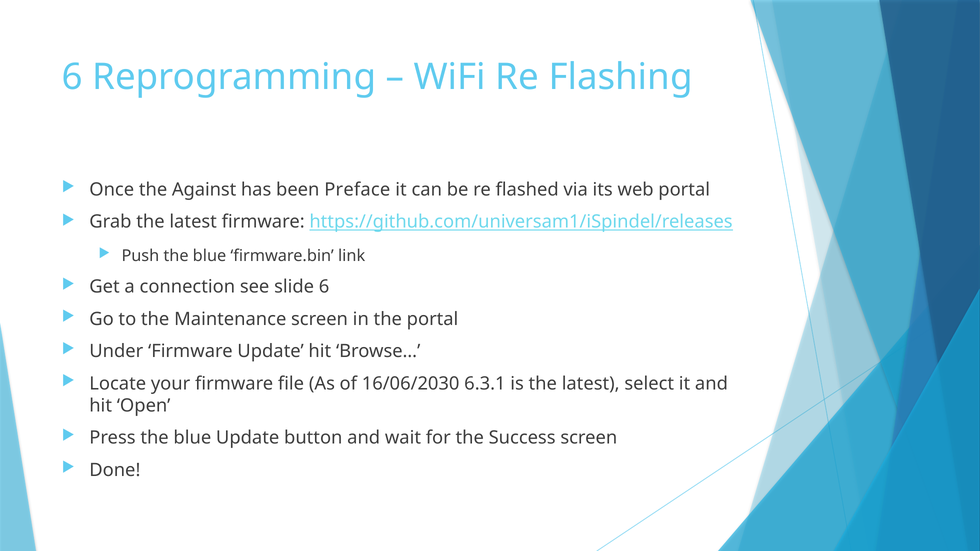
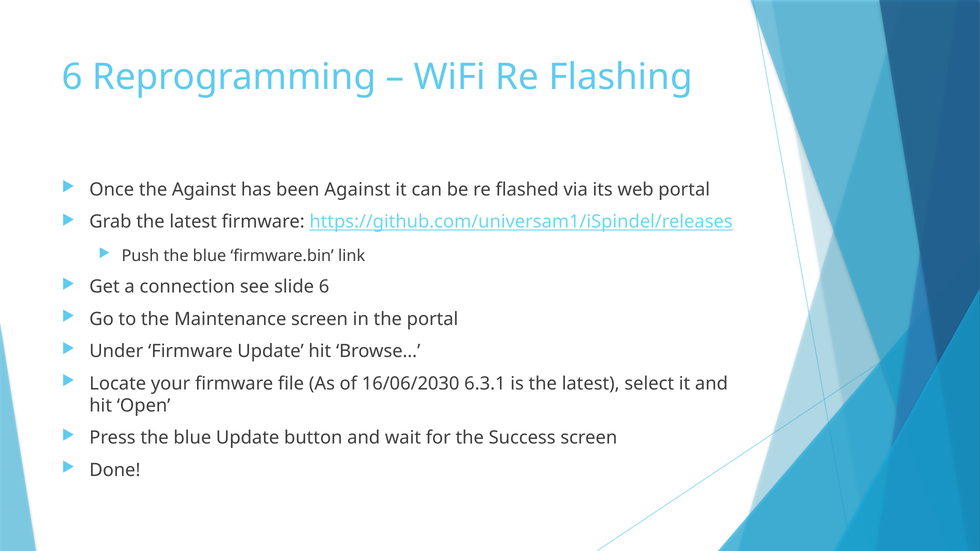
been Preface: Preface -> Against
